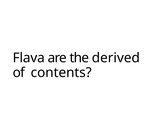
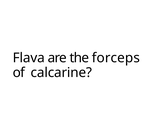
derived: derived -> forceps
contents: contents -> calcarine
